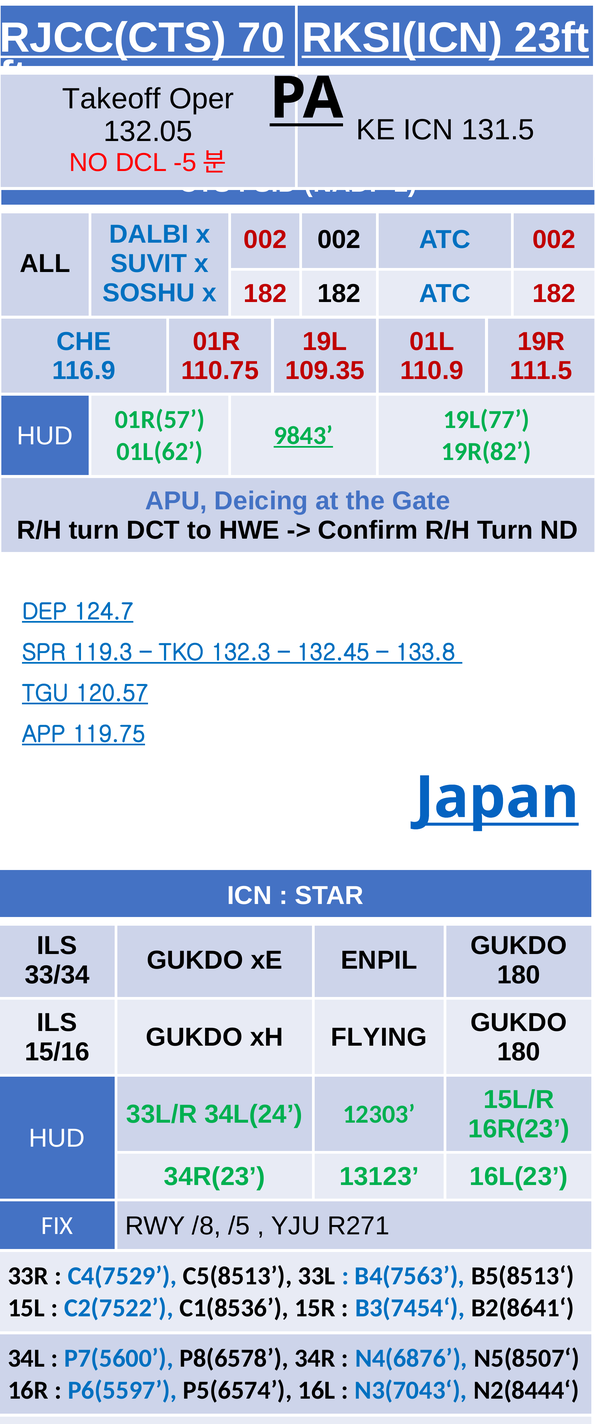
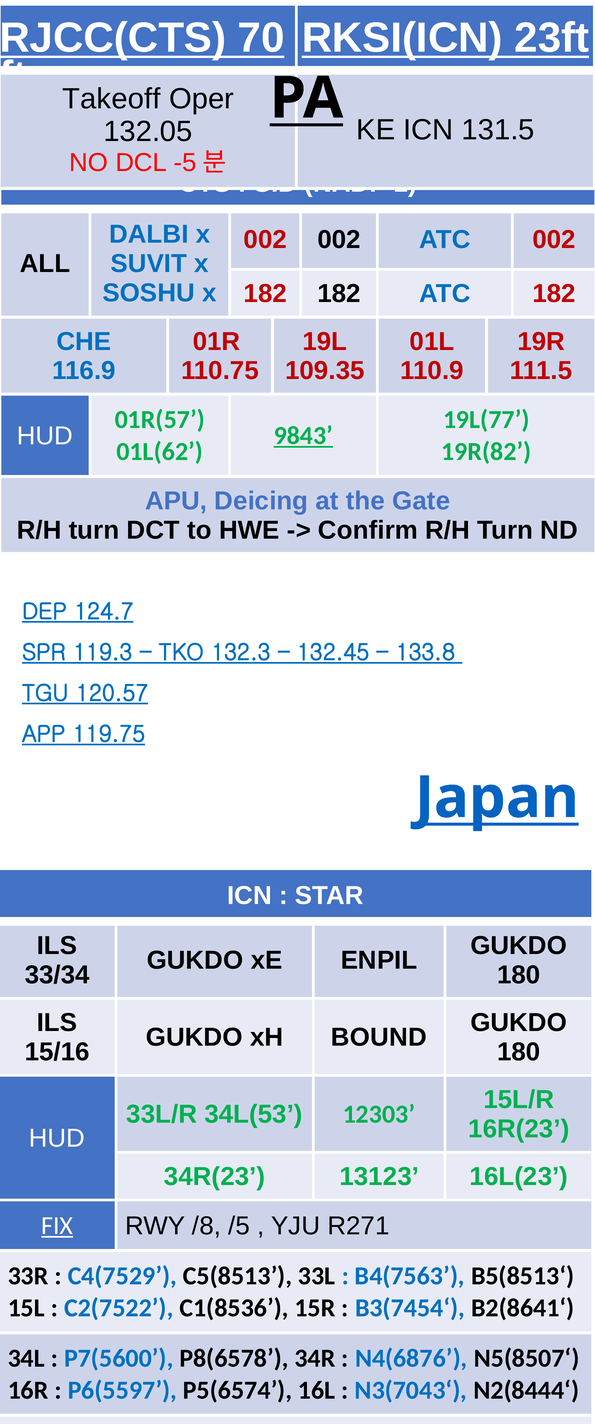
FLYING: FLYING -> BOUND
34L(24: 34L(24 -> 34L(53
FIX underline: none -> present
